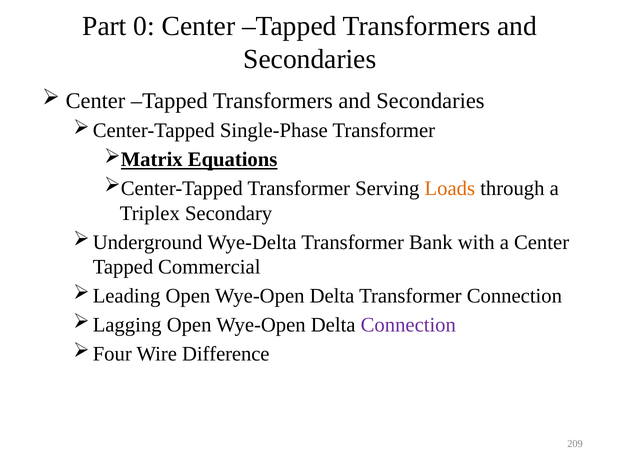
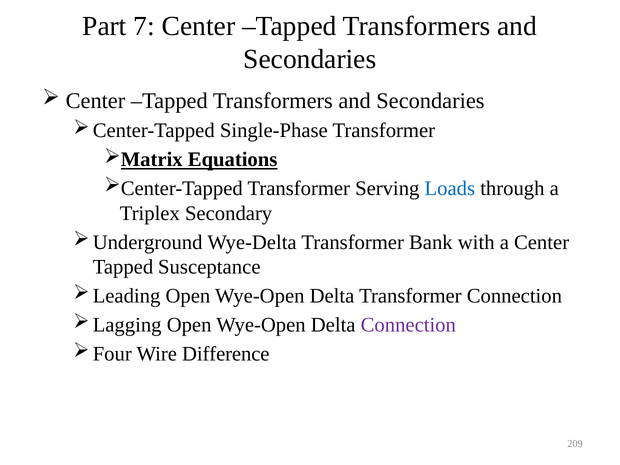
0: 0 -> 7
Loads colour: orange -> blue
Commercial: Commercial -> Susceptance
